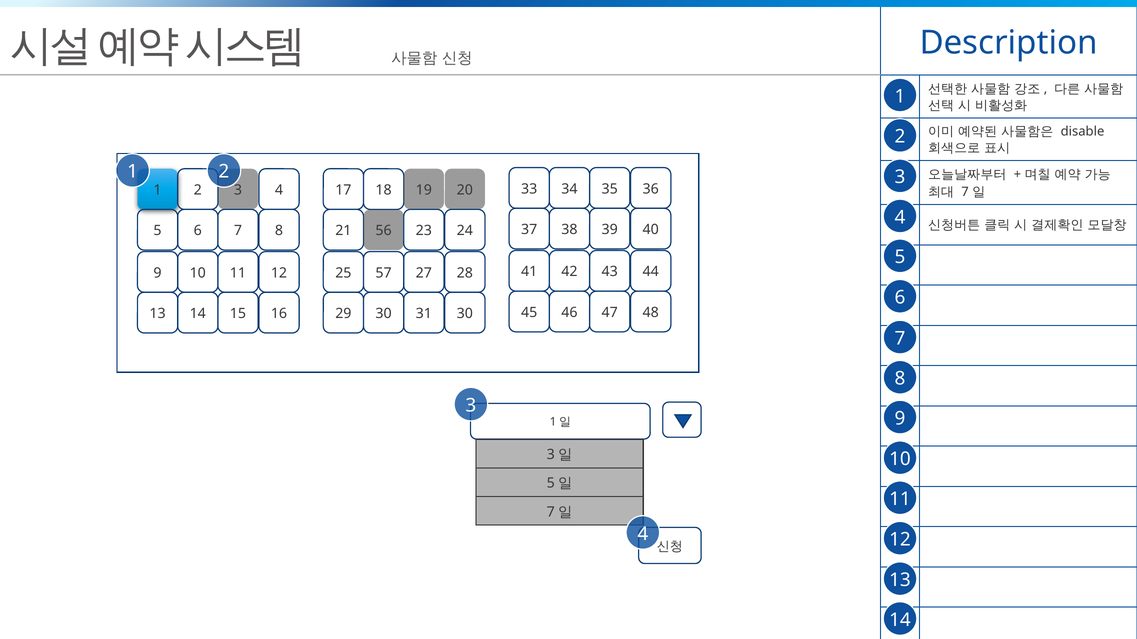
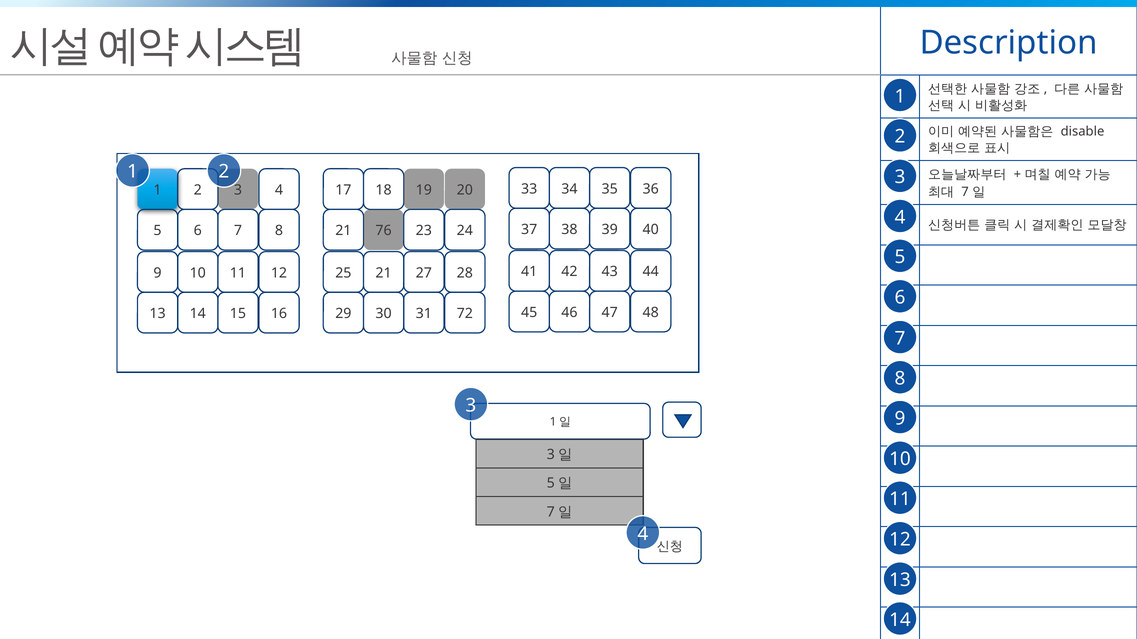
56: 56 -> 76
25 57: 57 -> 21
31 30: 30 -> 72
